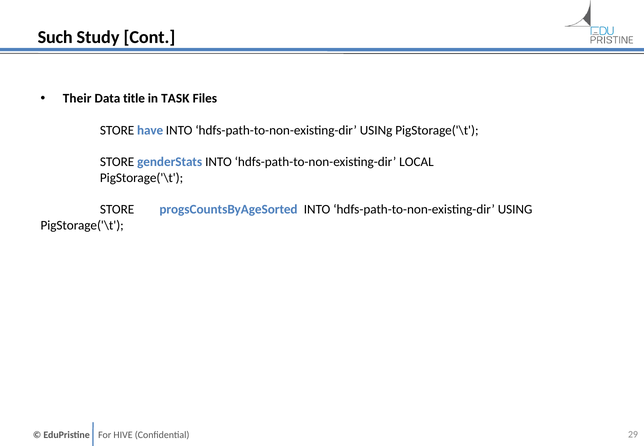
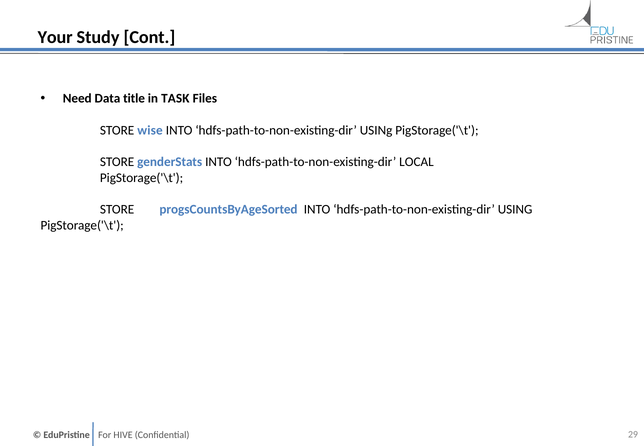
Such: Such -> Your
Their: Their -> Need
have: have -> wise
